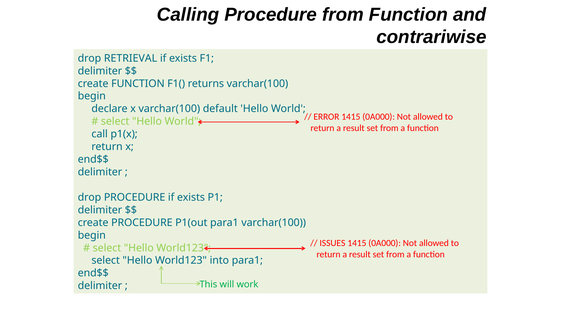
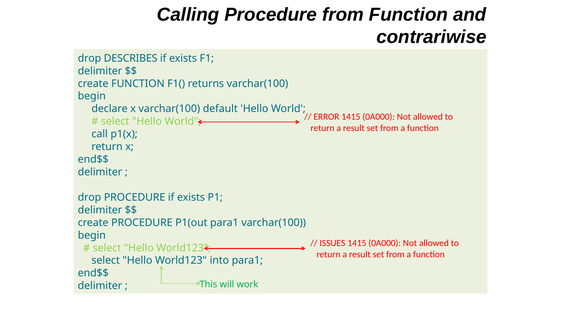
RETRIEVAL: RETRIEVAL -> DESCRIBES
